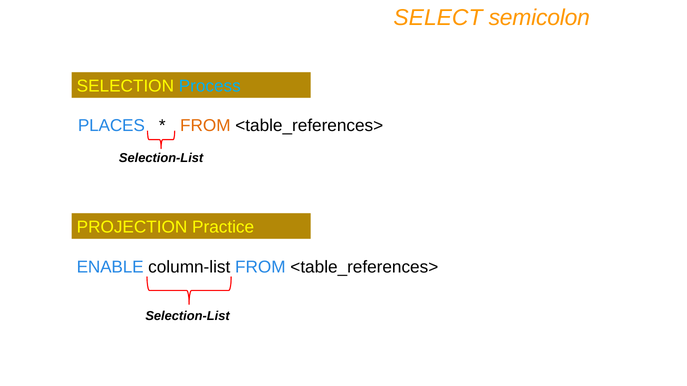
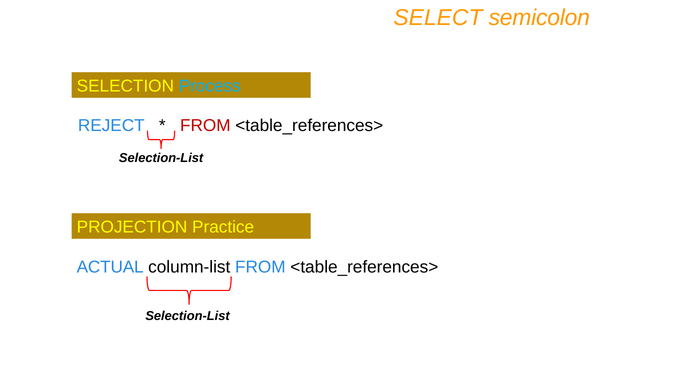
PLACES: PLACES -> REJECT
FROM at (205, 126) colour: orange -> red
ENABLE: ENABLE -> ACTUAL
